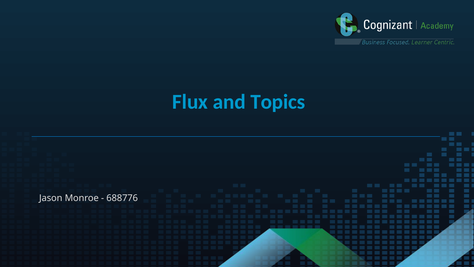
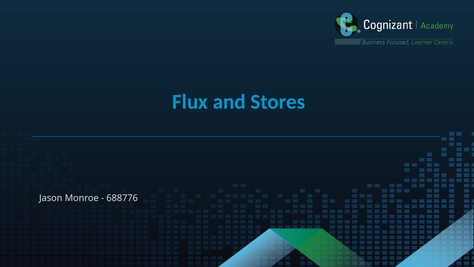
Topics: Topics -> Stores
